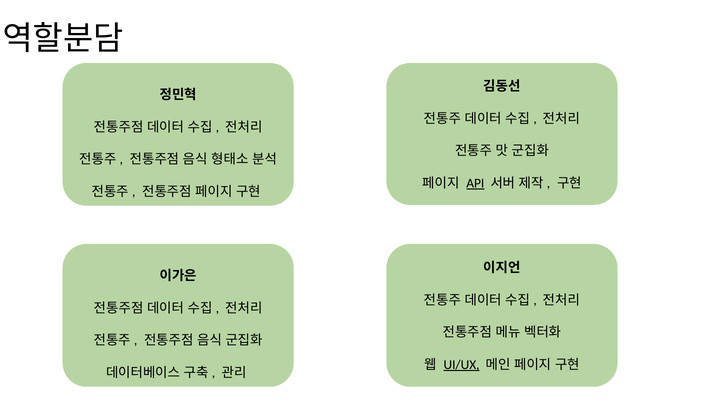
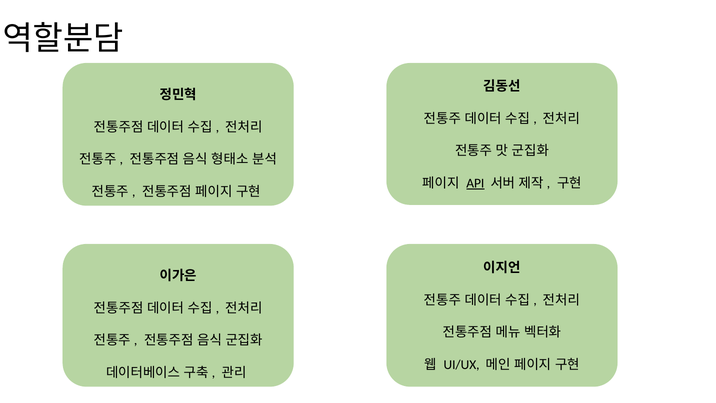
UI/UX underline: present -> none
